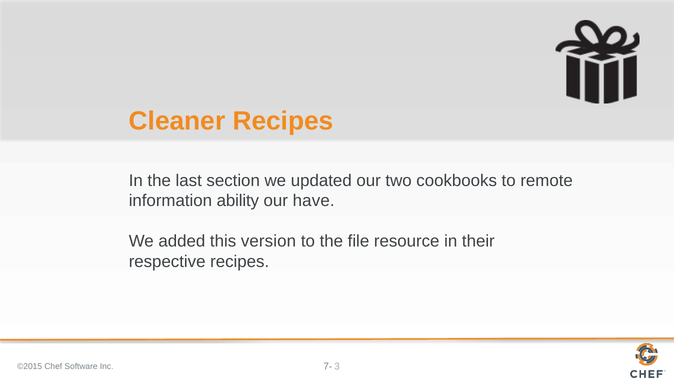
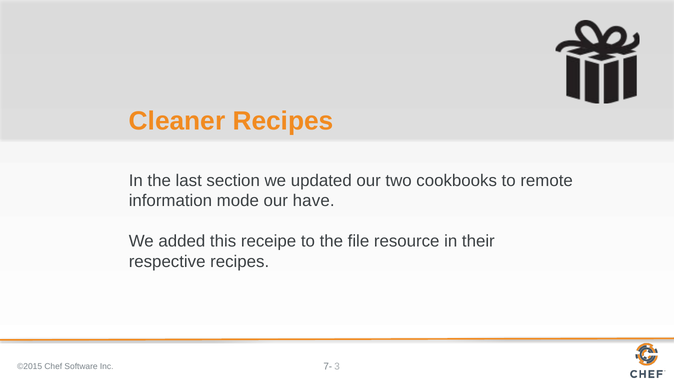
ability: ability -> mode
version: version -> receipe
